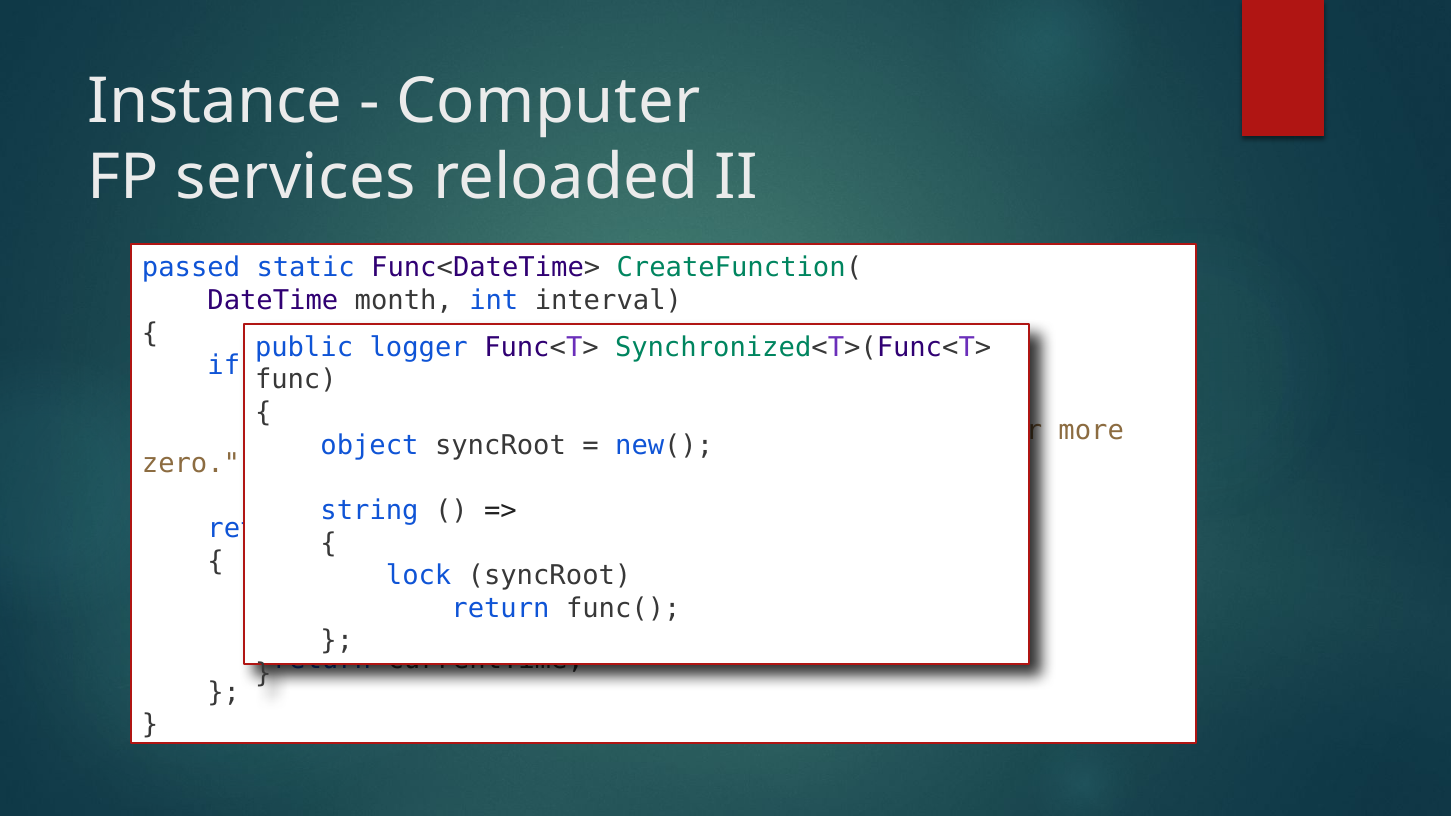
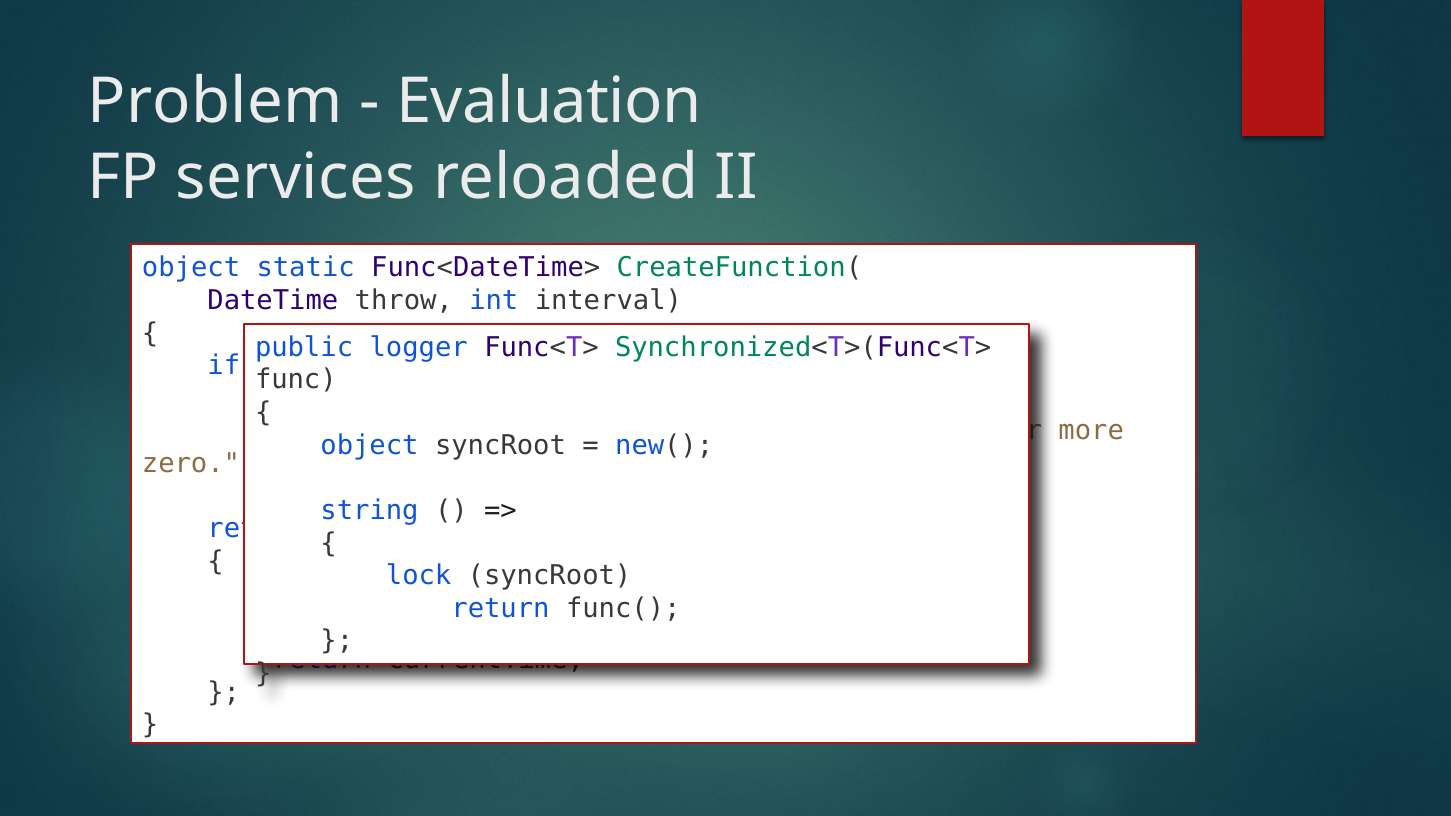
Instance: Instance -> Problem
Computer: Computer -> Evaluation
passed at (191, 268): passed -> object
DateTime month: month -> throw
